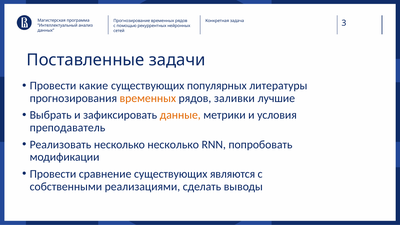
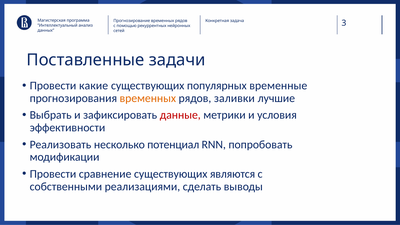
литературы: литературы -> временные
данные colour: orange -> red
преподаватель: преподаватель -> эффективности
несколько несколько: несколько -> потенциал
